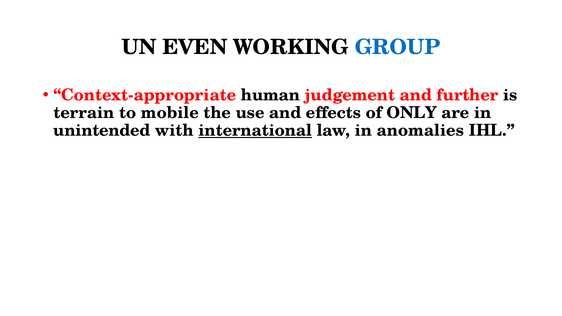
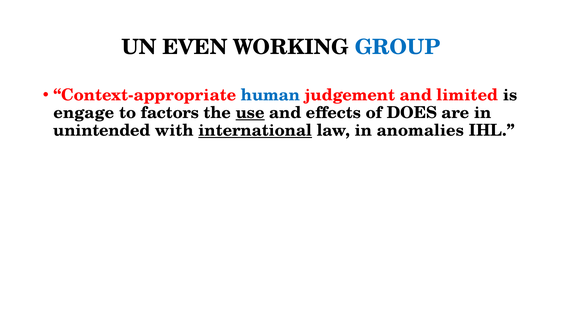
human colour: black -> blue
further: further -> limited
terrain: terrain -> engage
mobile: mobile -> factors
use underline: none -> present
ONLY: ONLY -> DOES
